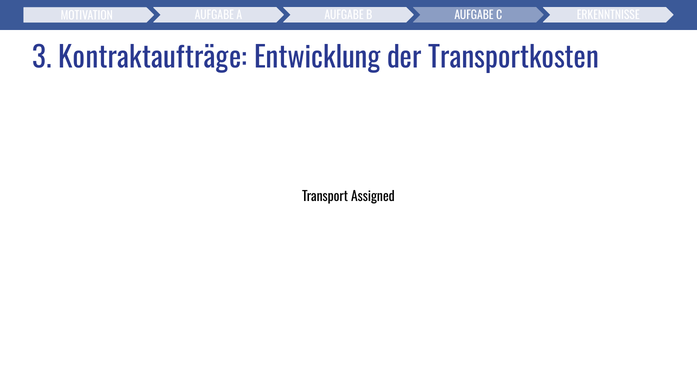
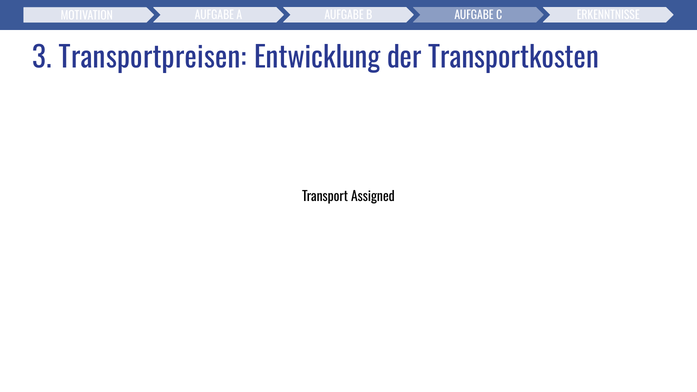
Kontraktaufträge: Kontraktaufträge -> Transportpreisen
